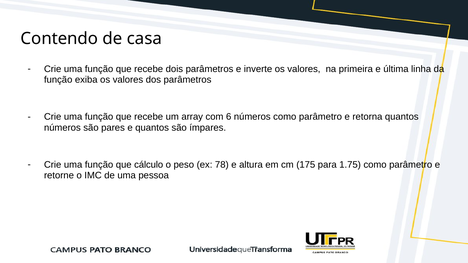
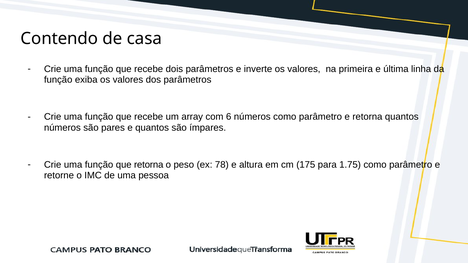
que cálculo: cálculo -> retorna
